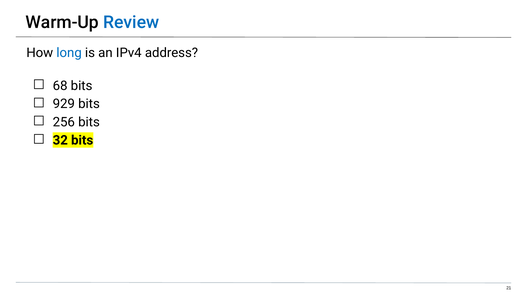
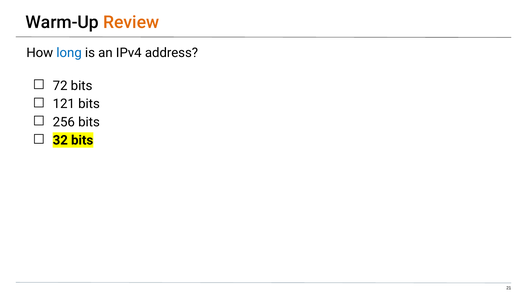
Review colour: blue -> orange
68: 68 -> 72
929: 929 -> 121
